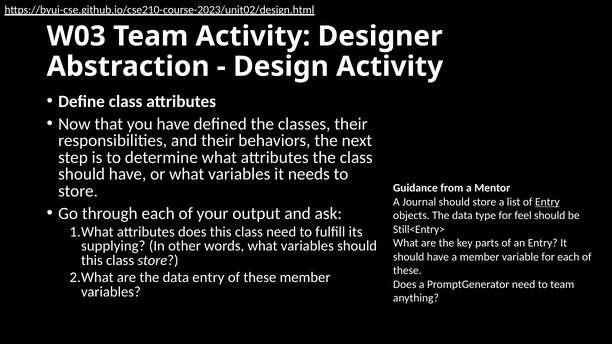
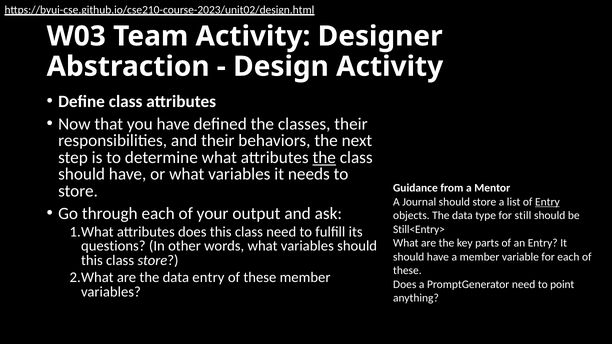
the at (324, 158) underline: none -> present
feel: feel -> still
supplying: supplying -> questions
to team: team -> point
